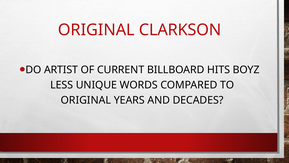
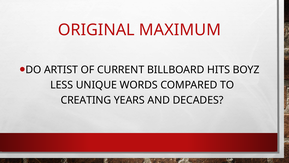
CLARKSON: CLARKSON -> MAXIMUM
ORIGINAL at (86, 100): ORIGINAL -> CREATING
